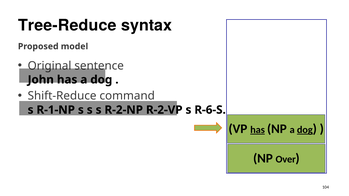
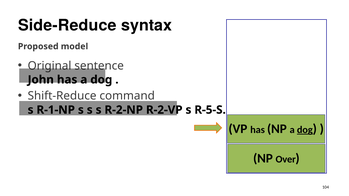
Tree-Reduce: Tree-Reduce -> Side-Reduce
R-6-S: R-6-S -> R-5-S
has at (258, 130) underline: present -> none
